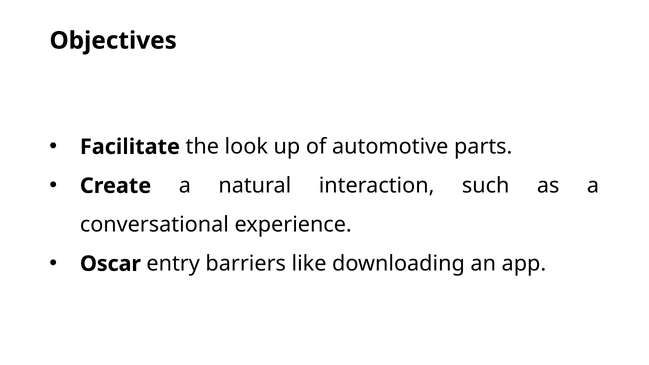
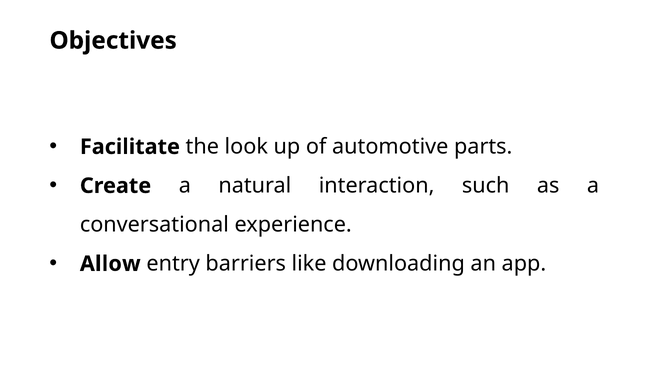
Oscar: Oscar -> Allow
